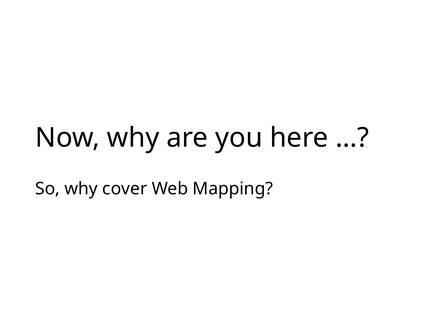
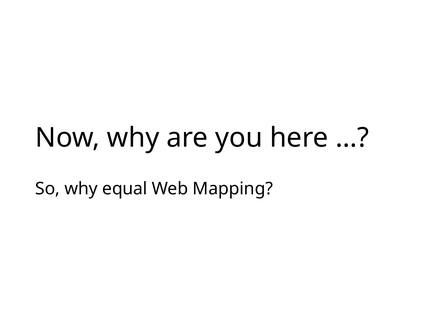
cover: cover -> equal
